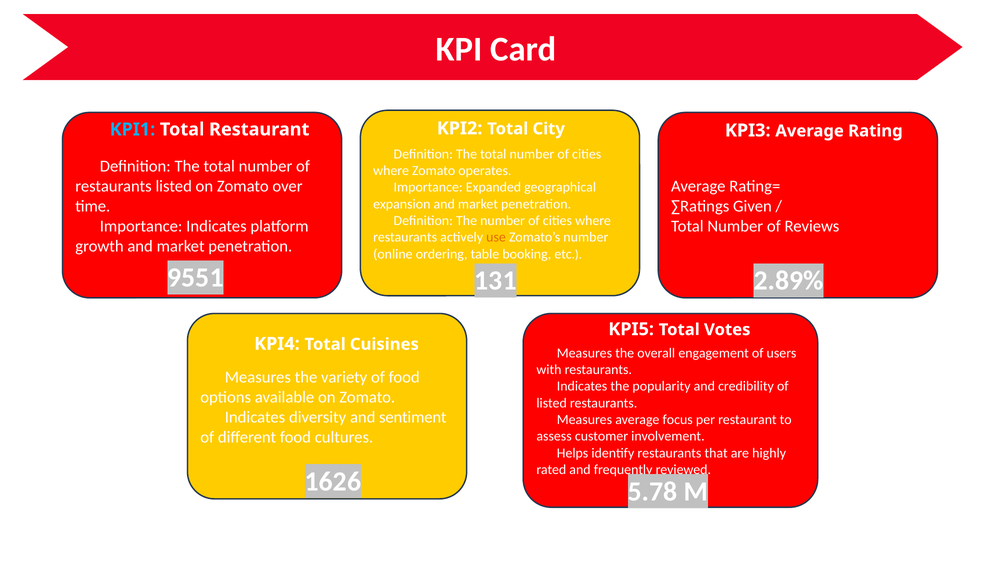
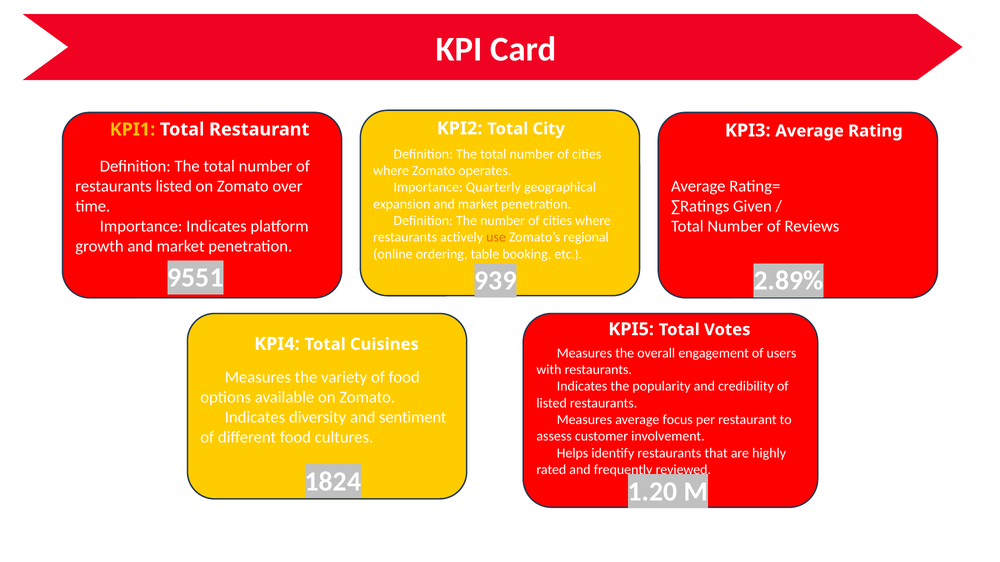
KPI1 colour: light blue -> yellow
Expanded: Expanded -> Quarterly
Zomato’s number: number -> regional
131: 131 -> 939
1626: 1626 -> 1824
5.78: 5.78 -> 1.20
